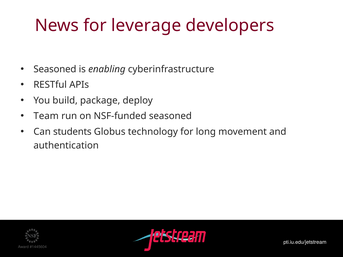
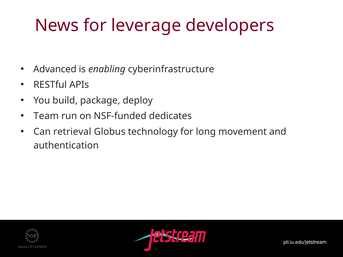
Seasoned at (55, 69): Seasoned -> Advanced
NSF-funded seasoned: seasoned -> dedicates
students: students -> retrieval
